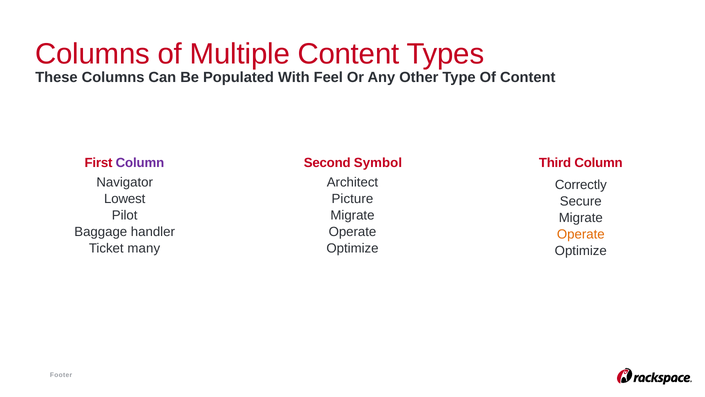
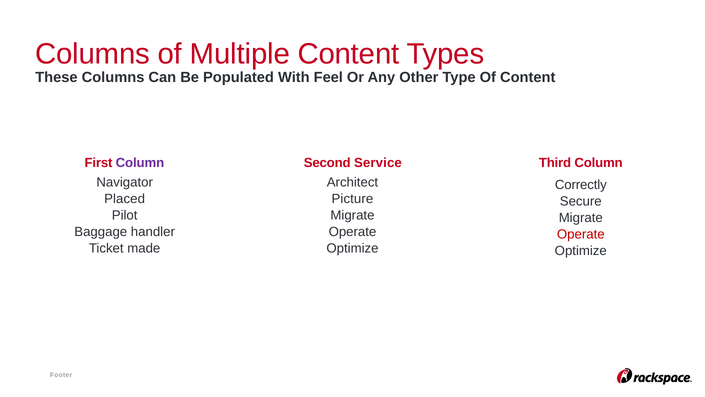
Symbol: Symbol -> Service
Lowest: Lowest -> Placed
Operate at (581, 234) colour: orange -> red
many: many -> made
